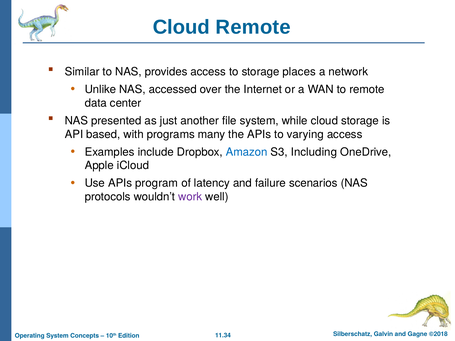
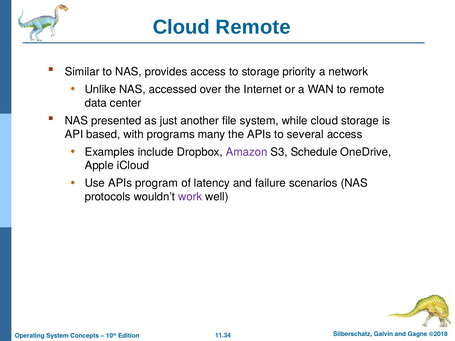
places: places -> priority
varying: varying -> several
Amazon colour: blue -> purple
Including: Including -> Schedule
